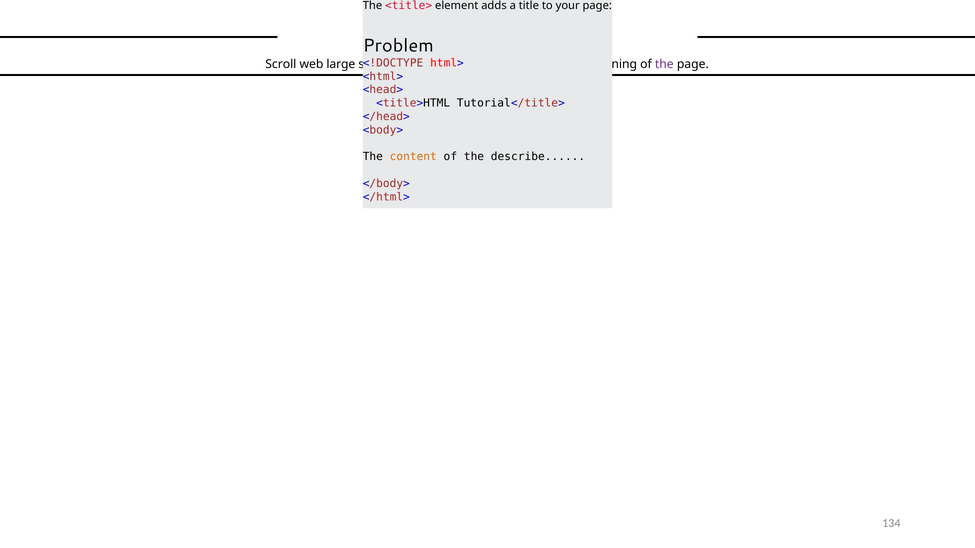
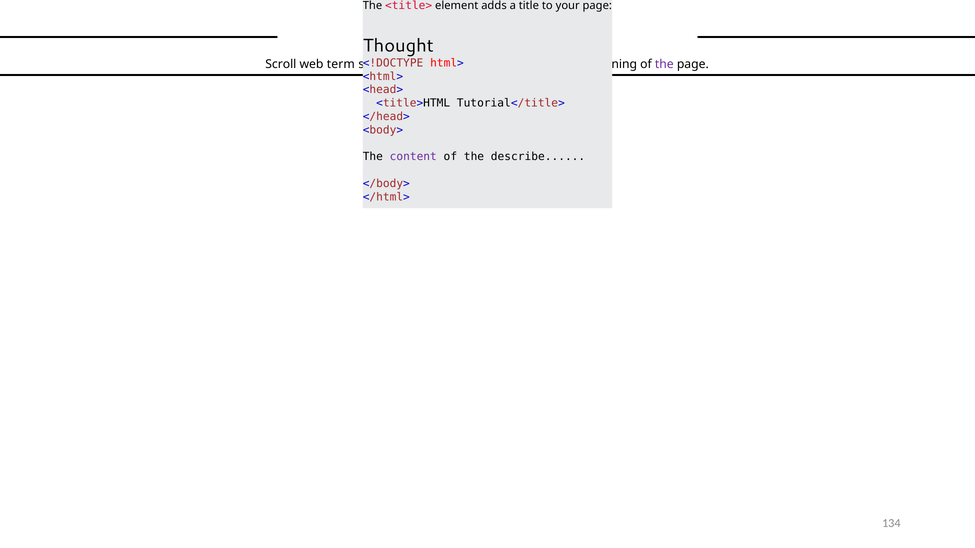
Problem: Problem -> Thought
large: large -> term
content colour: orange -> purple
